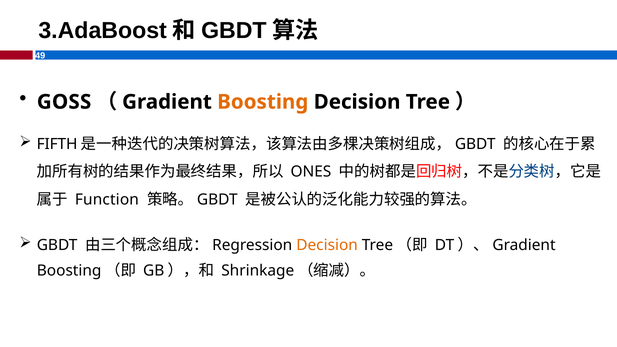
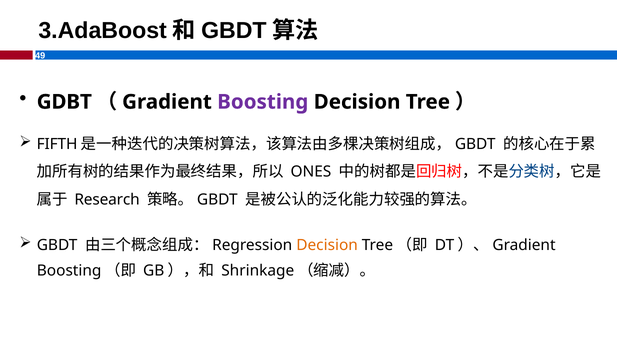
GOSS: GOSS -> GDBT
Boosting at (263, 102) colour: orange -> purple
Function: Function -> Research
